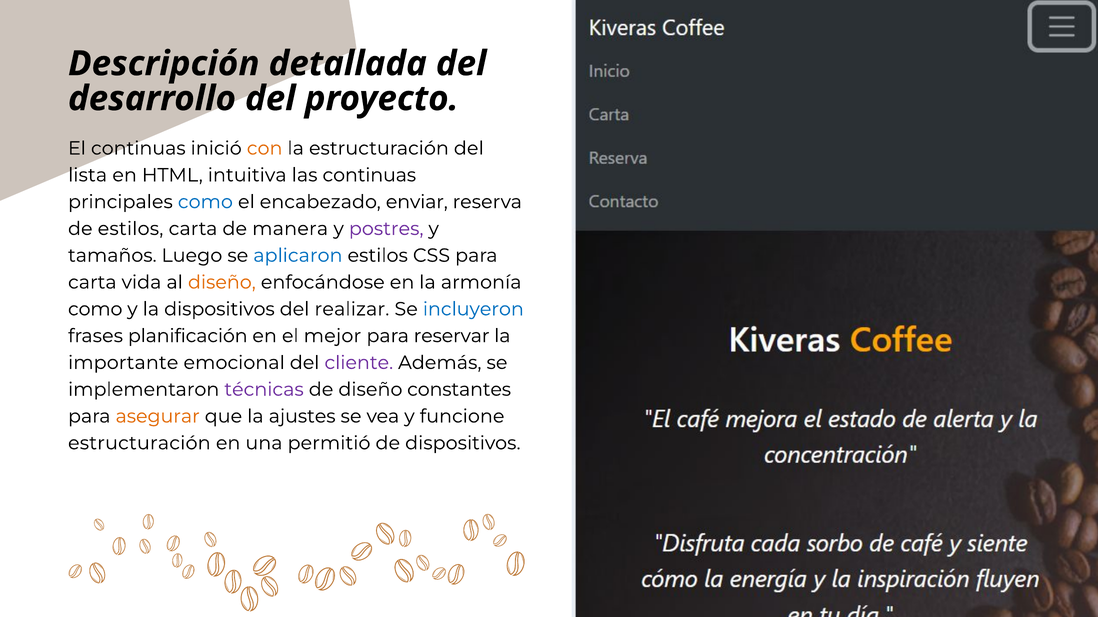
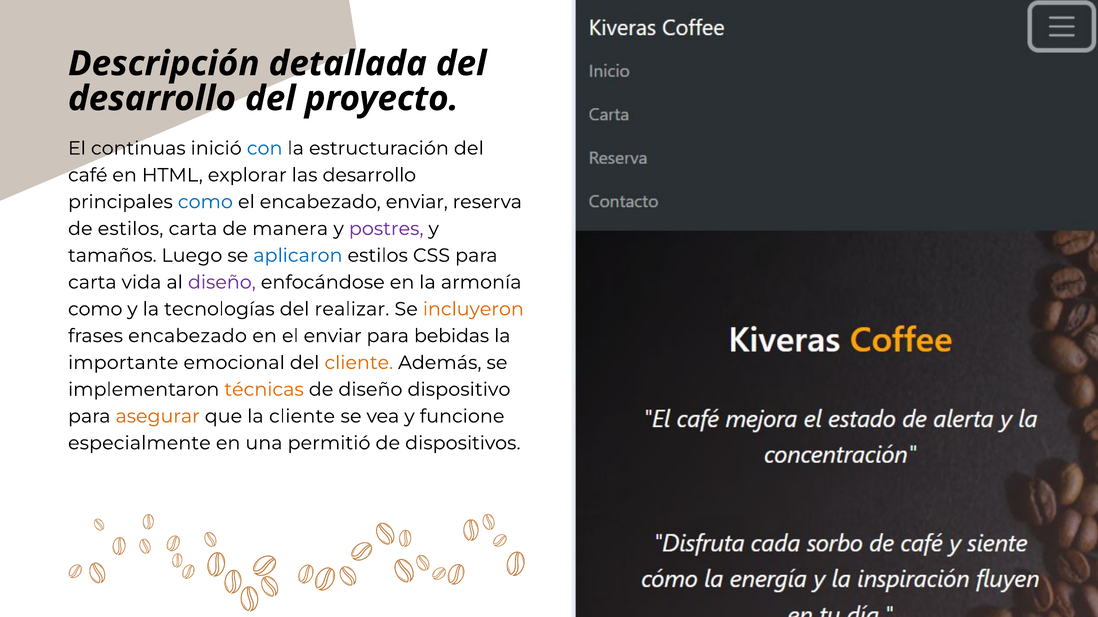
con colour: orange -> blue
lista: lista -> café
intuitiva: intuitiva -> explorar
las continuas: continuas -> desarrollo
diseño at (222, 283) colour: orange -> purple
la dispositivos: dispositivos -> tecnologías
incluyeron colour: blue -> orange
frases planificación: planificación -> encabezado
el mejor: mejor -> enviar
reservar: reservar -> bebidas
cliente at (359, 363) colour: purple -> orange
técnicas colour: purple -> orange
constantes: constantes -> dispositivo
la ajustes: ajustes -> cliente
estructuración at (139, 443): estructuración -> especialmente
